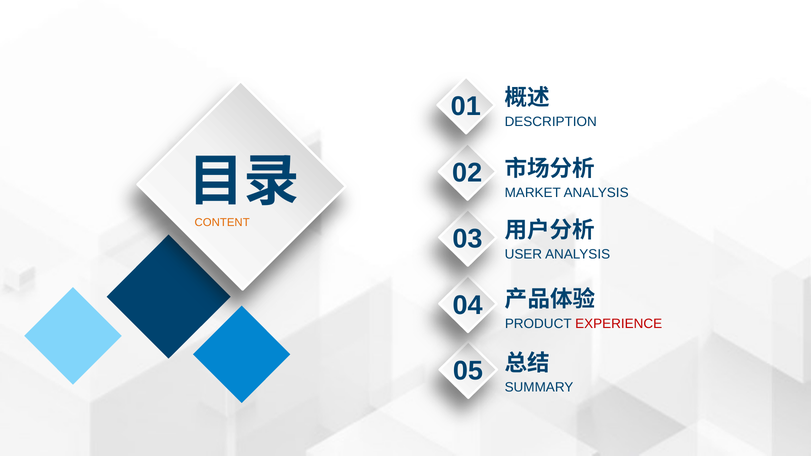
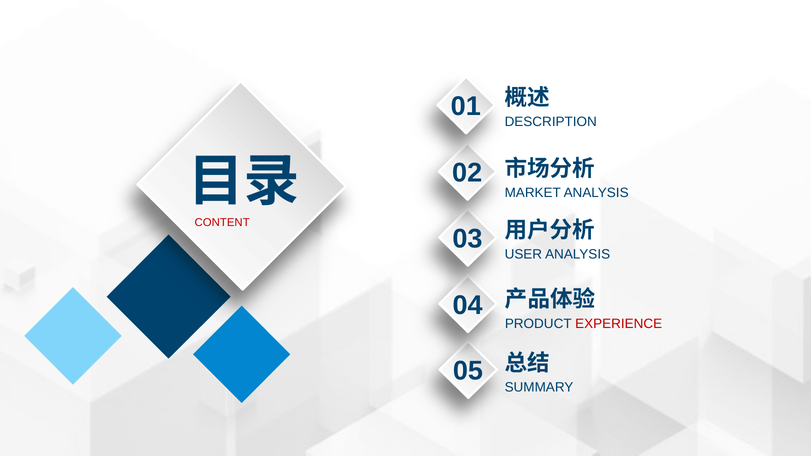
CONTENT colour: orange -> red
